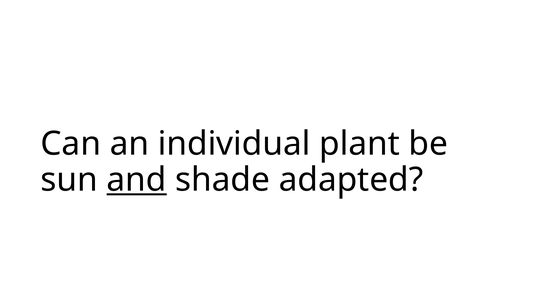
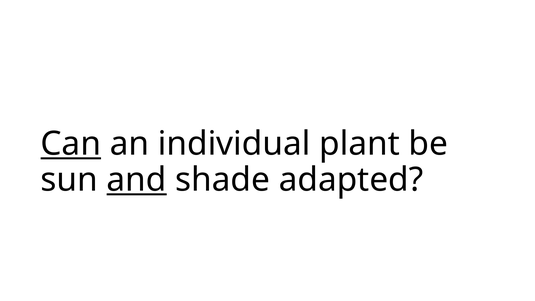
Can underline: none -> present
